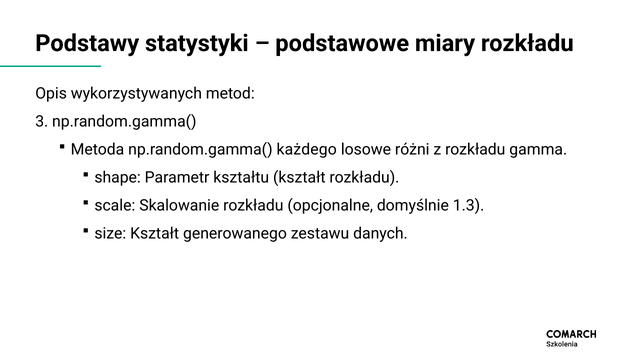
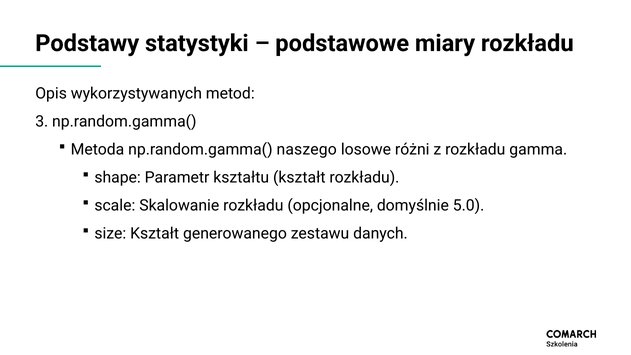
każdego: każdego -> naszego
1.3: 1.3 -> 5.0
